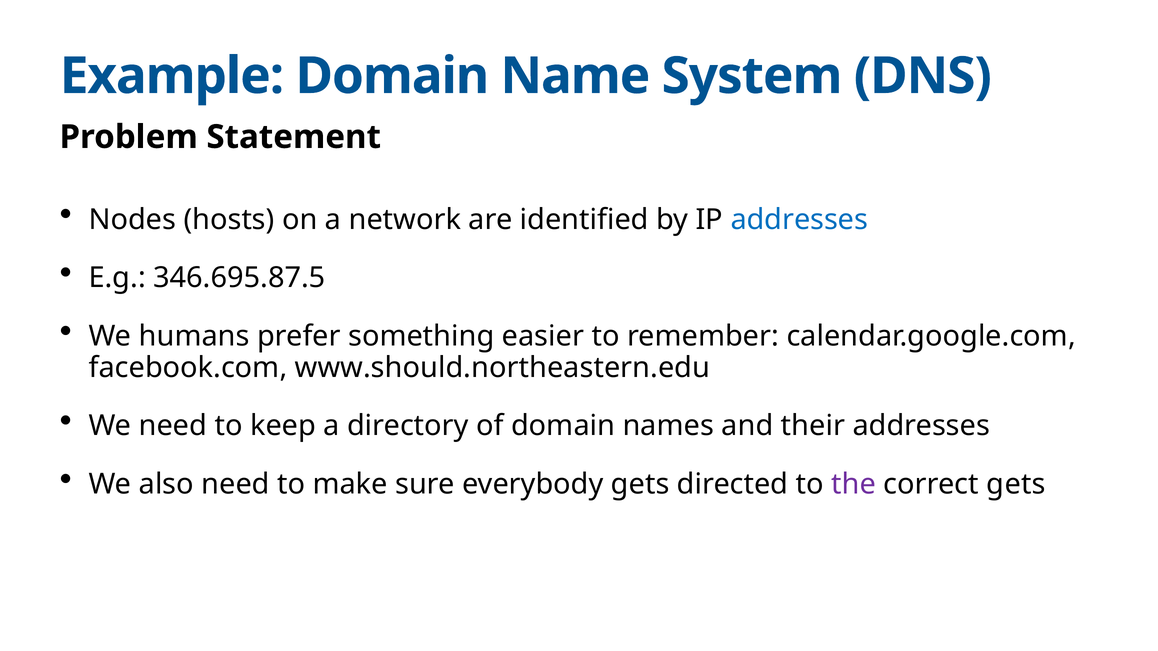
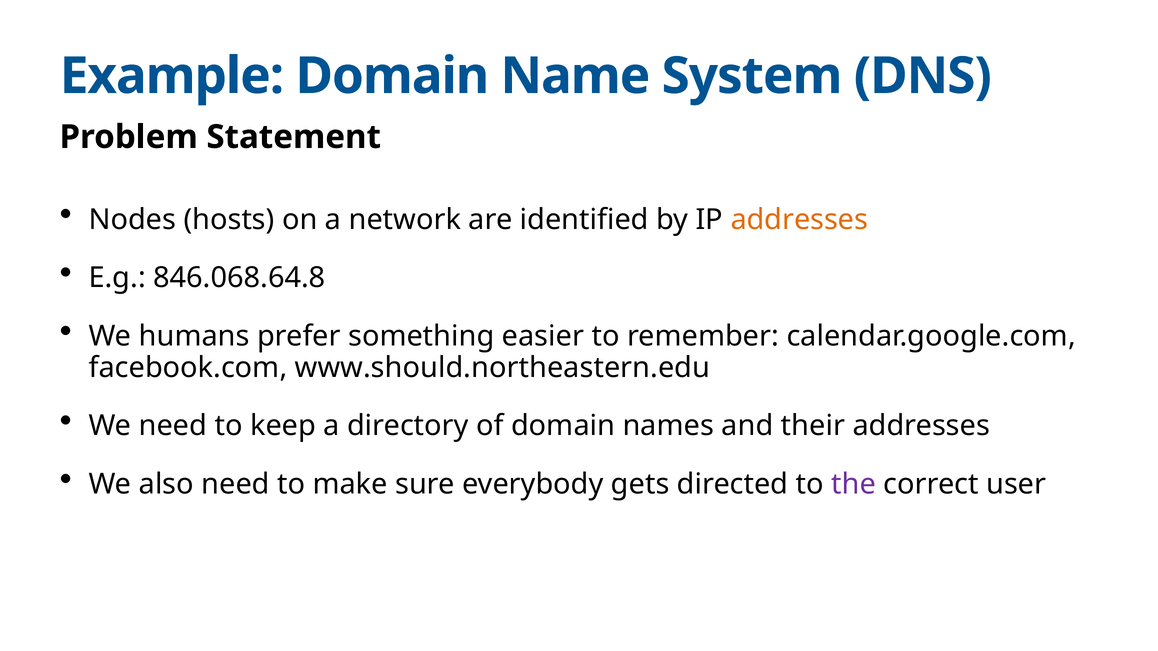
addresses at (799, 220) colour: blue -> orange
346.695.87.5: 346.695.87.5 -> 846.068.64.8
correct gets: gets -> user
